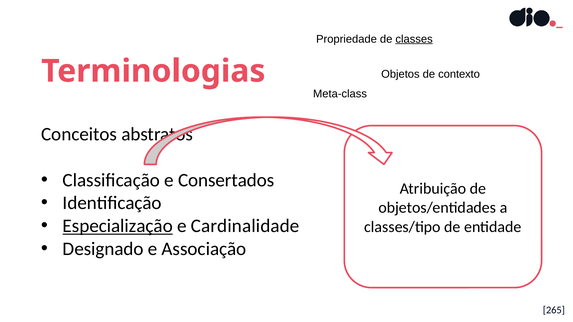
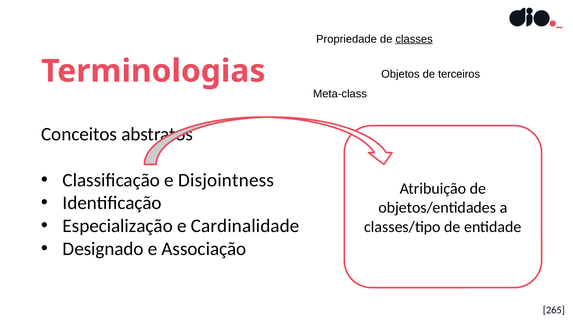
contexto: contexto -> terceiros
Consertados: Consertados -> Disjointness
Especialização underline: present -> none
